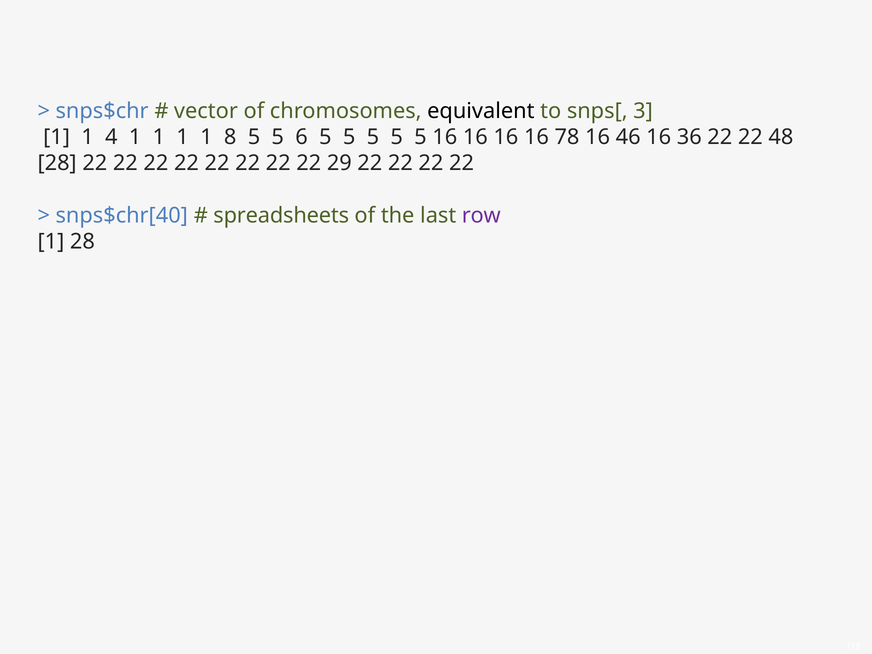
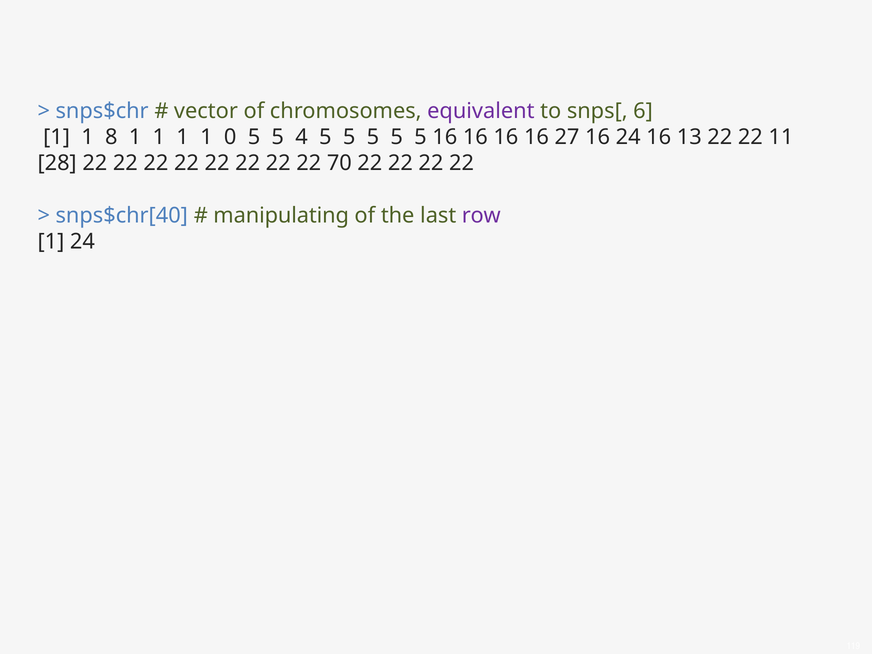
equivalent colour: black -> purple
3: 3 -> 6
4: 4 -> 8
8: 8 -> 0
6: 6 -> 4
78: 78 -> 27
16 46: 46 -> 24
36: 36 -> 13
48: 48 -> 11
29: 29 -> 70
spreadsheets: spreadsheets -> manipulating
1 28: 28 -> 24
